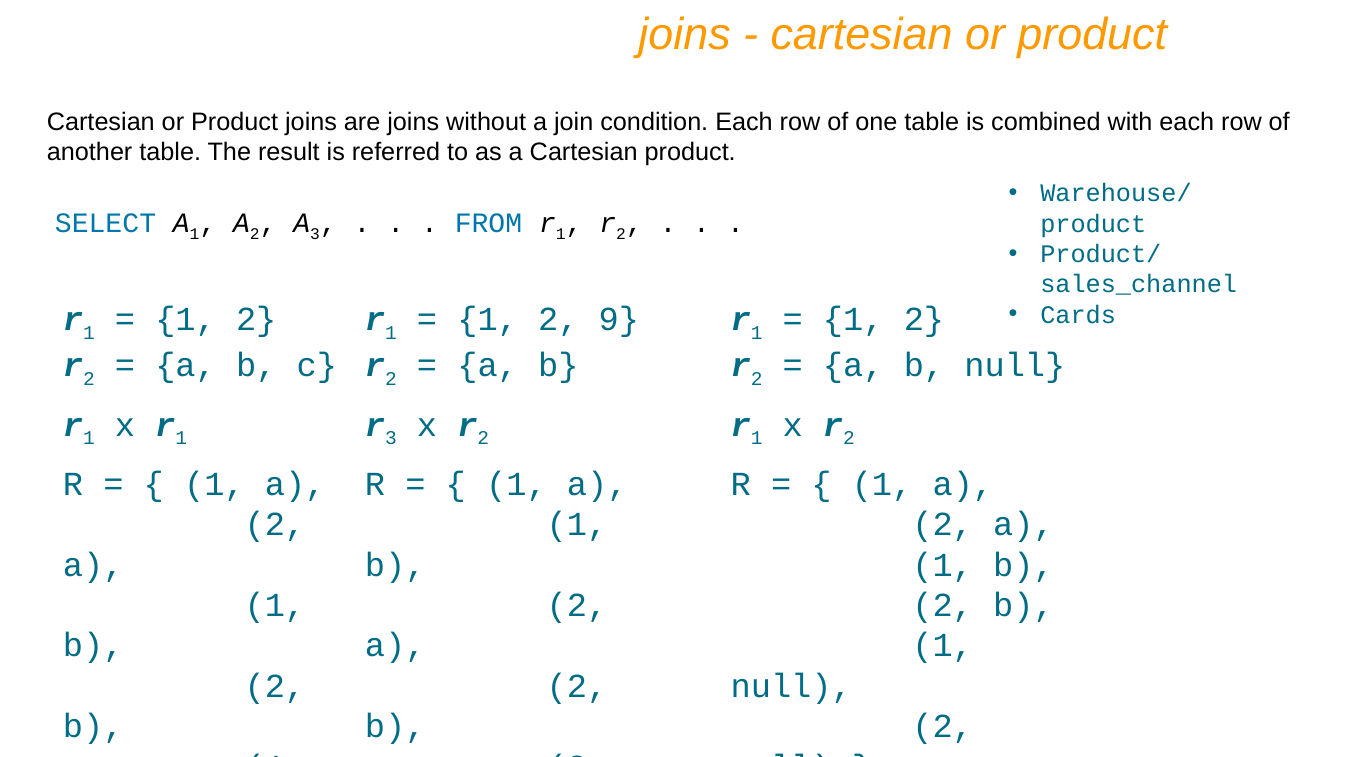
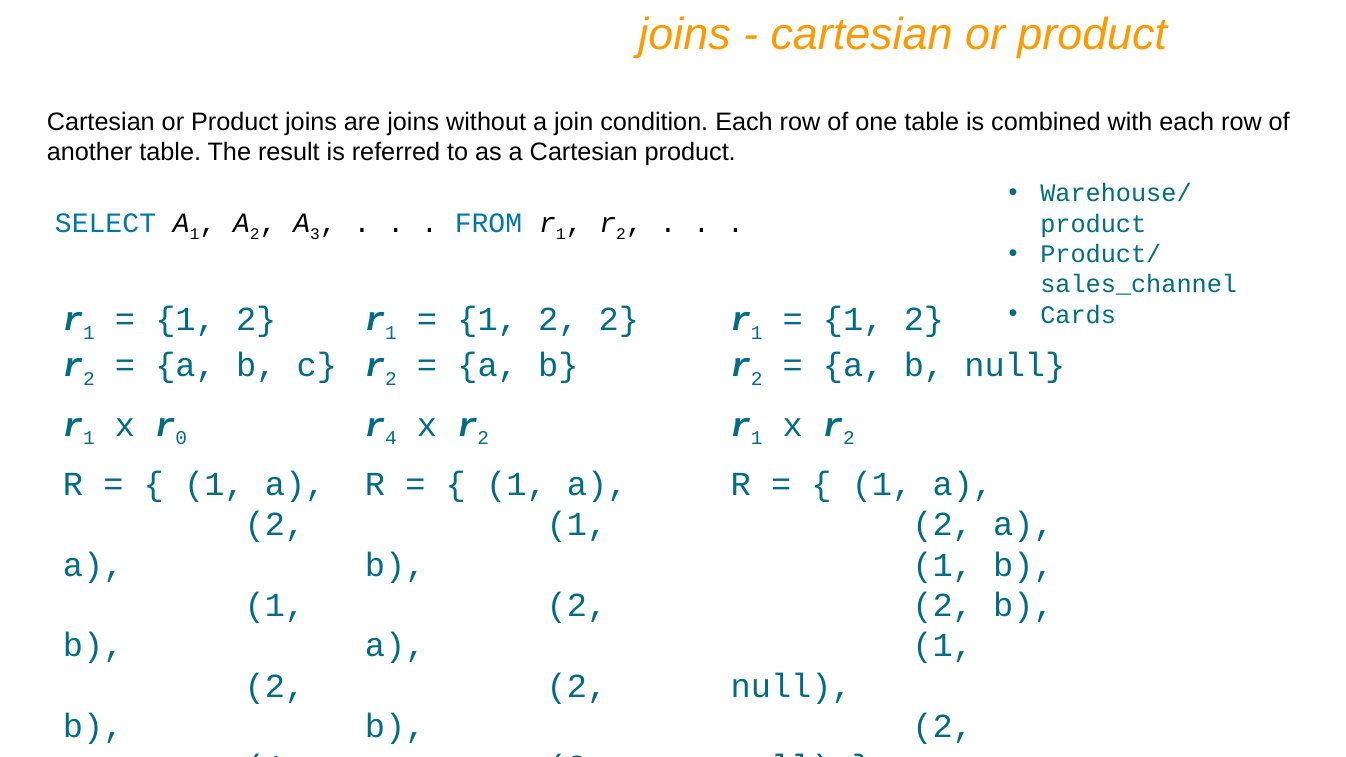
2 9: 9 -> 2
x r 1: 1 -> 0
r 3: 3 -> 4
